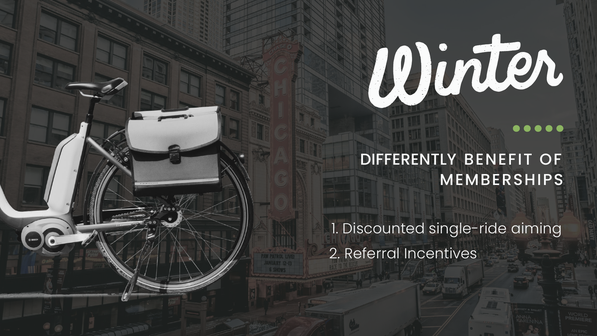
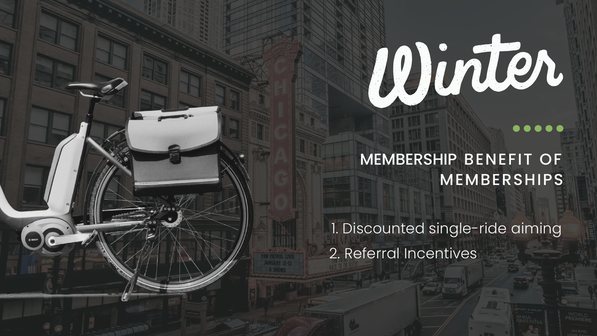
DIFFERENTLY: DIFFERENTLY -> MEMBERSHIP
